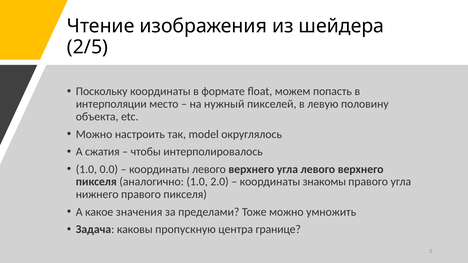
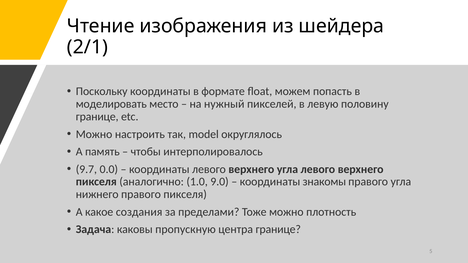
2/5: 2/5 -> 2/1
интерполяции: интерполяции -> моделировать
объекта at (97, 117): объекта -> границе
сжатия: сжатия -> память
1.0 at (86, 169): 1.0 -> 9.7
2.0: 2.0 -> 9.0
значения: значения -> создания
умножить: умножить -> плотность
